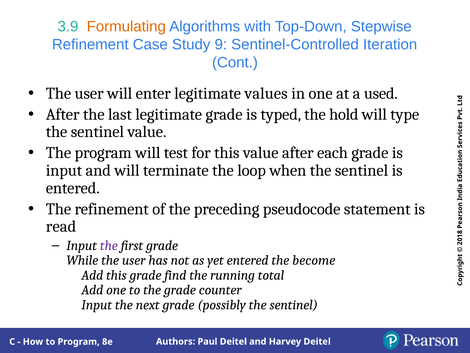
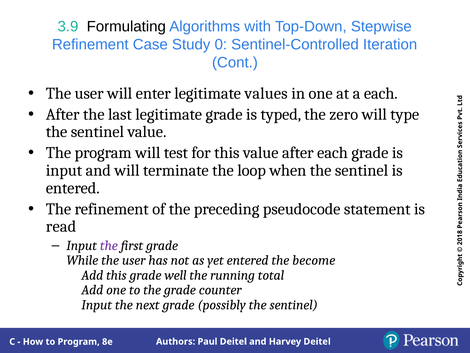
Formulating colour: orange -> black
Study 9: 9 -> 0
a used: used -> each
hold: hold -> zero
find: find -> well
